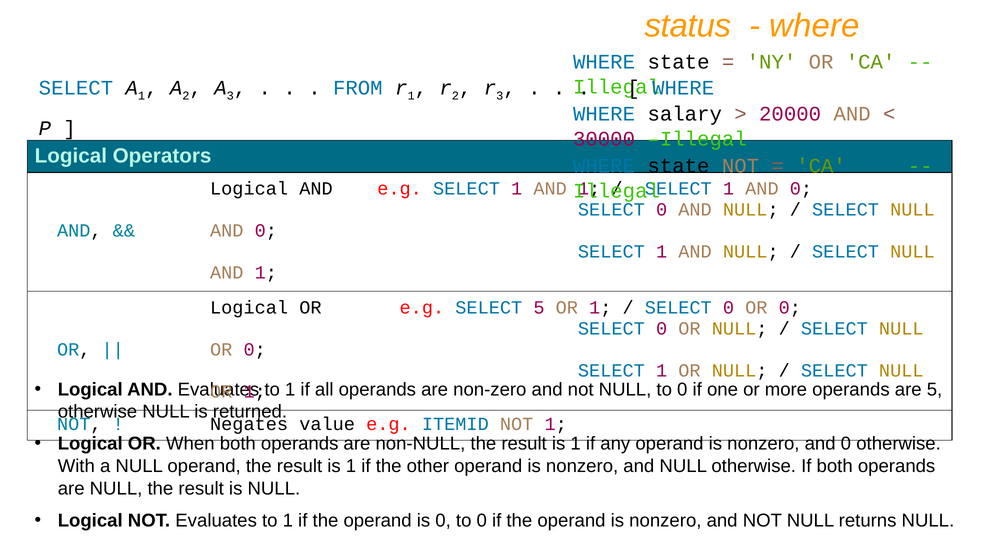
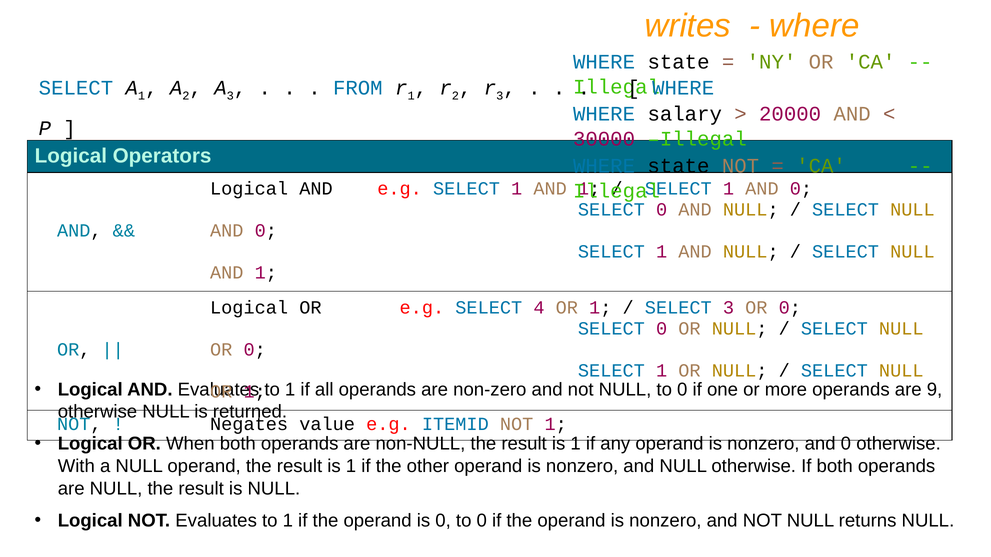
status: status -> writes
SELECT 5: 5 -> 4
0 at (728, 308): 0 -> 3
are 5: 5 -> 9
